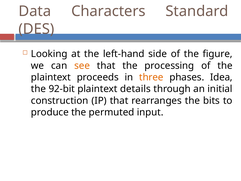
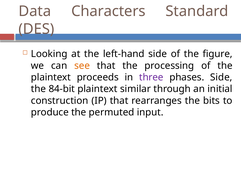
three colour: orange -> purple
phases Idea: Idea -> Side
92-bit: 92-bit -> 84-bit
details: details -> similar
